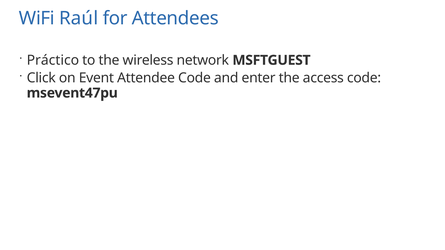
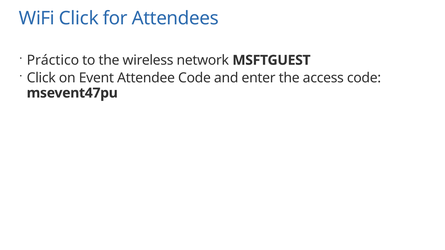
WiFi Raúl: Raúl -> Click
